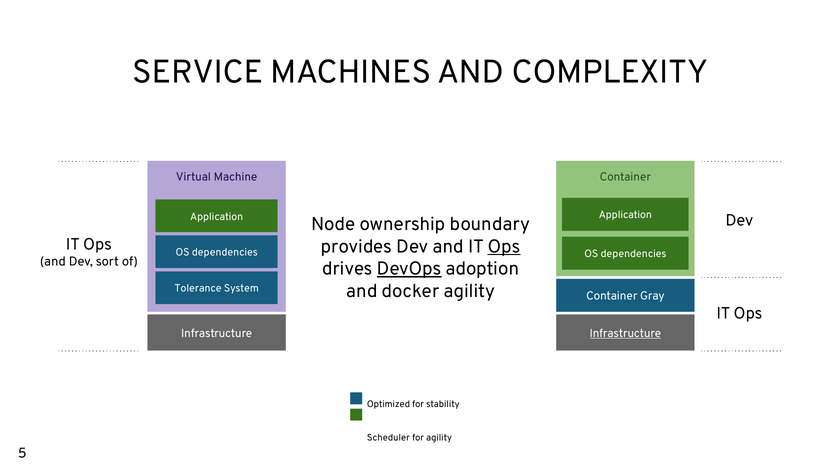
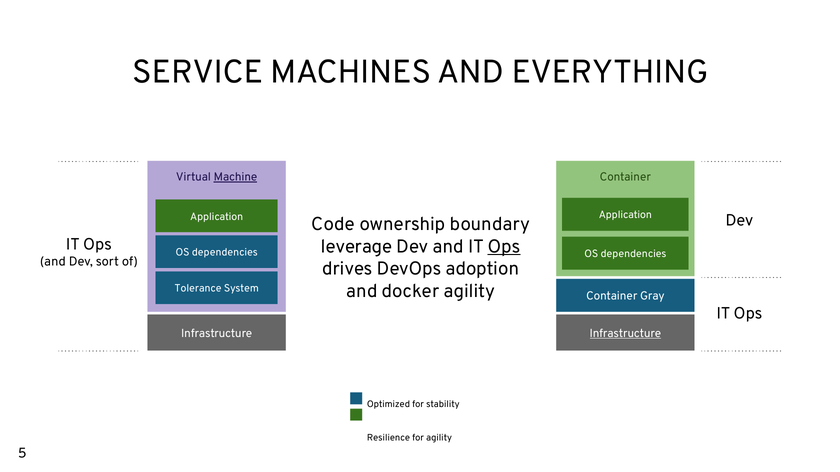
COMPLEXITY: COMPLEXITY -> EVERYTHING
Machine underline: none -> present
Node: Node -> Code
provides: provides -> leverage
DevOps underline: present -> none
Scheduler: Scheduler -> Resilience
